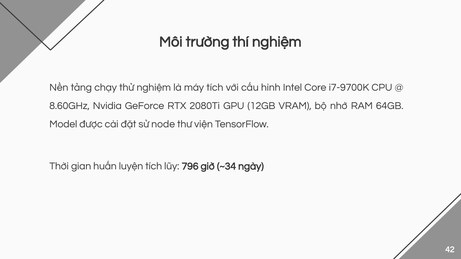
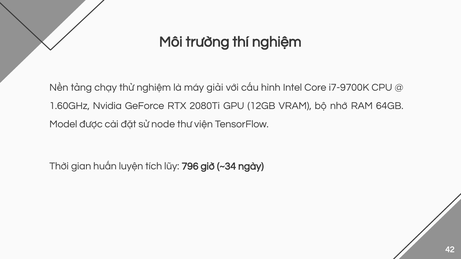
máy tích: tích -> giải
8.60GHz: 8.60GHz -> 1.60GHz
